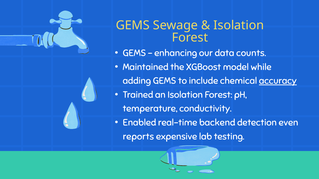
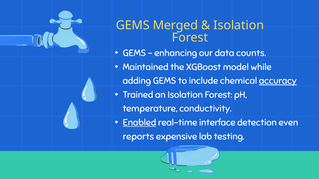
Sewage: Sewage -> Merged
Enabled underline: none -> present
backend: backend -> interface
